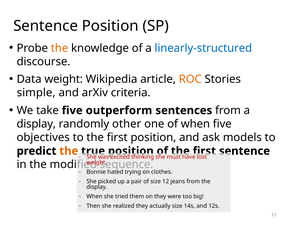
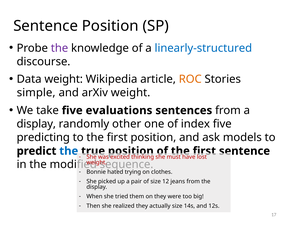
the at (60, 48) colour: orange -> purple
arXiv criteria: criteria -> weight
outperform: outperform -> evaluations
of when: when -> index
objectives: objectives -> predicting
the at (69, 151) colour: orange -> blue
